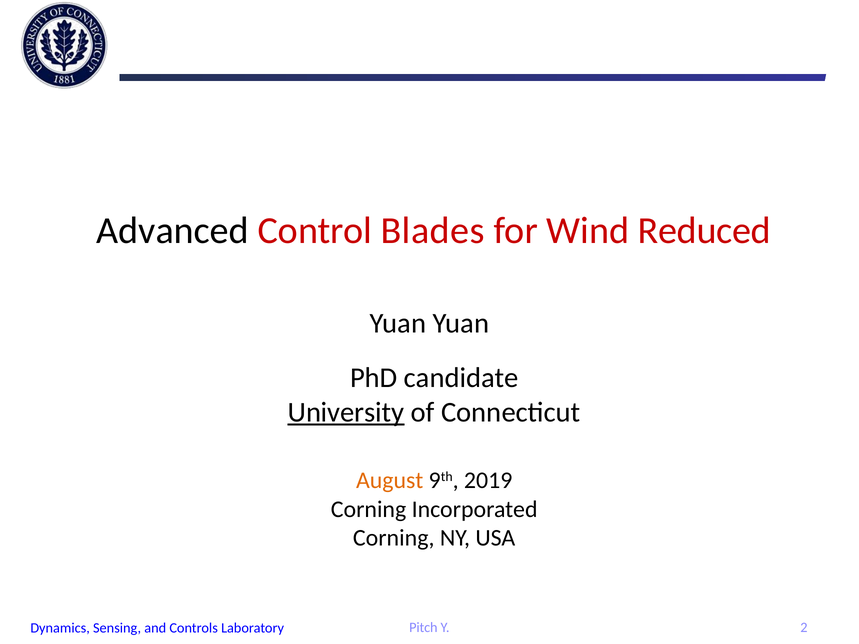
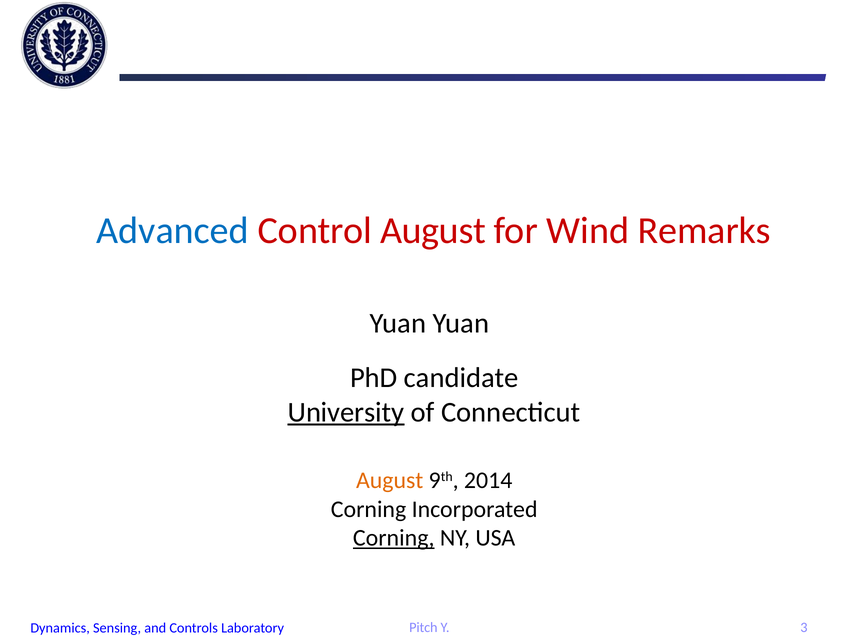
Advanced colour: black -> blue
Control Blades: Blades -> August
Reduced: Reduced -> Remarks
2019: 2019 -> 2014
Corning at (394, 538) underline: none -> present
2: 2 -> 3
